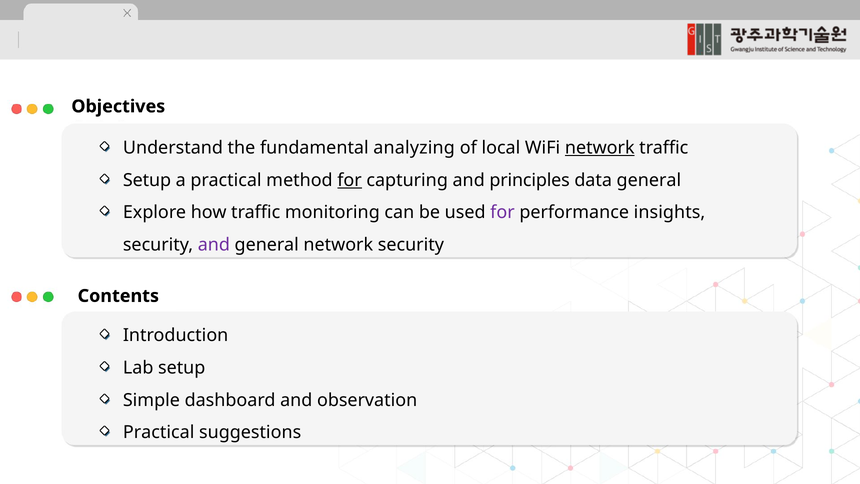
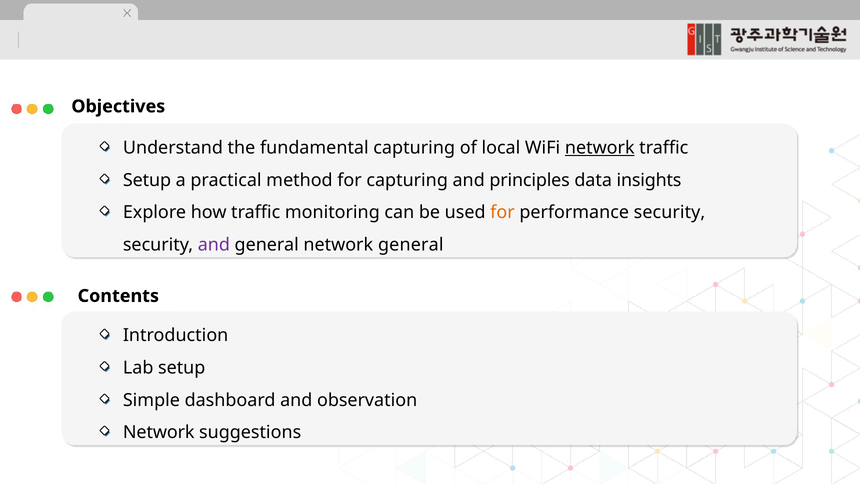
fundamental analyzing: analyzing -> capturing
for at (350, 180) underline: present -> none
data general: general -> insights
for at (502, 212) colour: purple -> orange
performance insights: insights -> security
network security: security -> general
Practical at (159, 432): Practical -> Network
